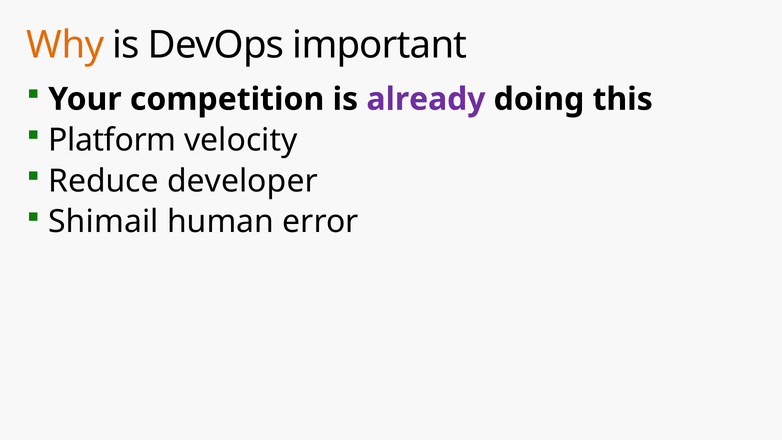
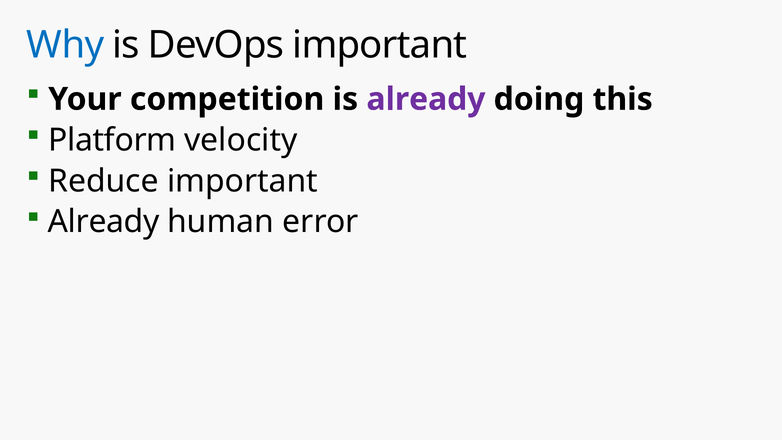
Why colour: orange -> blue
Reduce developer: developer -> important
Shimail at (103, 222): Shimail -> Already
